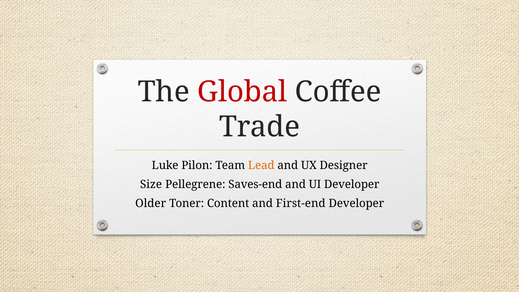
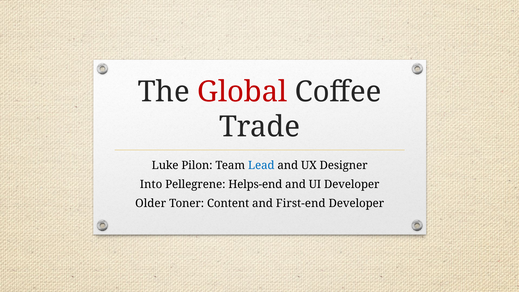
Lead colour: orange -> blue
Size: Size -> Into
Saves-end: Saves-end -> Helps-end
